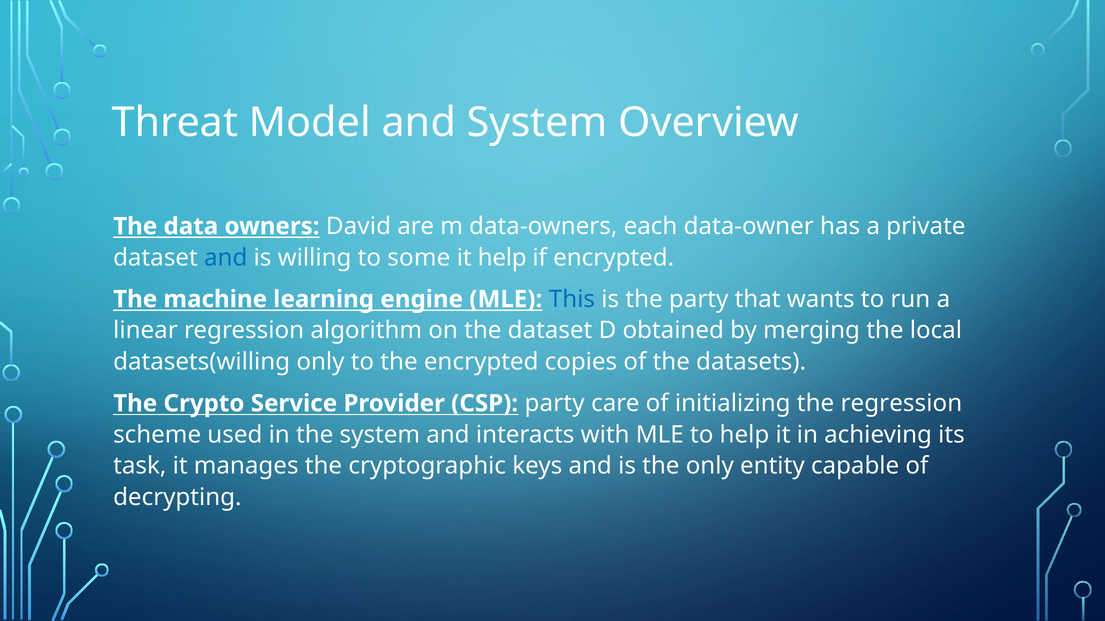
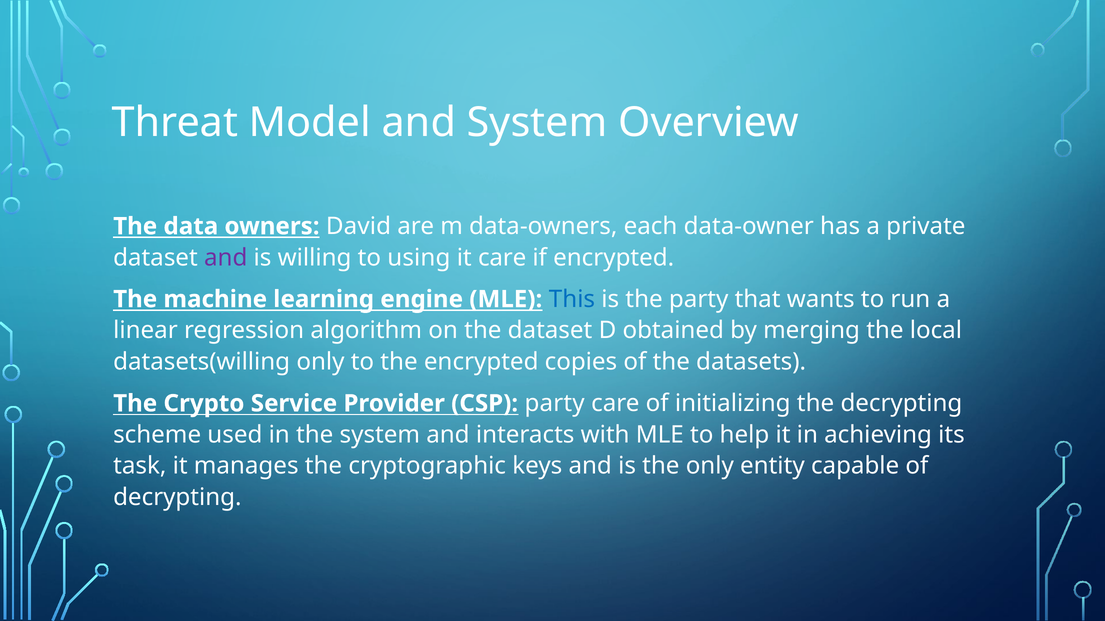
and at (226, 258) colour: blue -> purple
some: some -> using
it help: help -> care
the regression: regression -> decrypting
